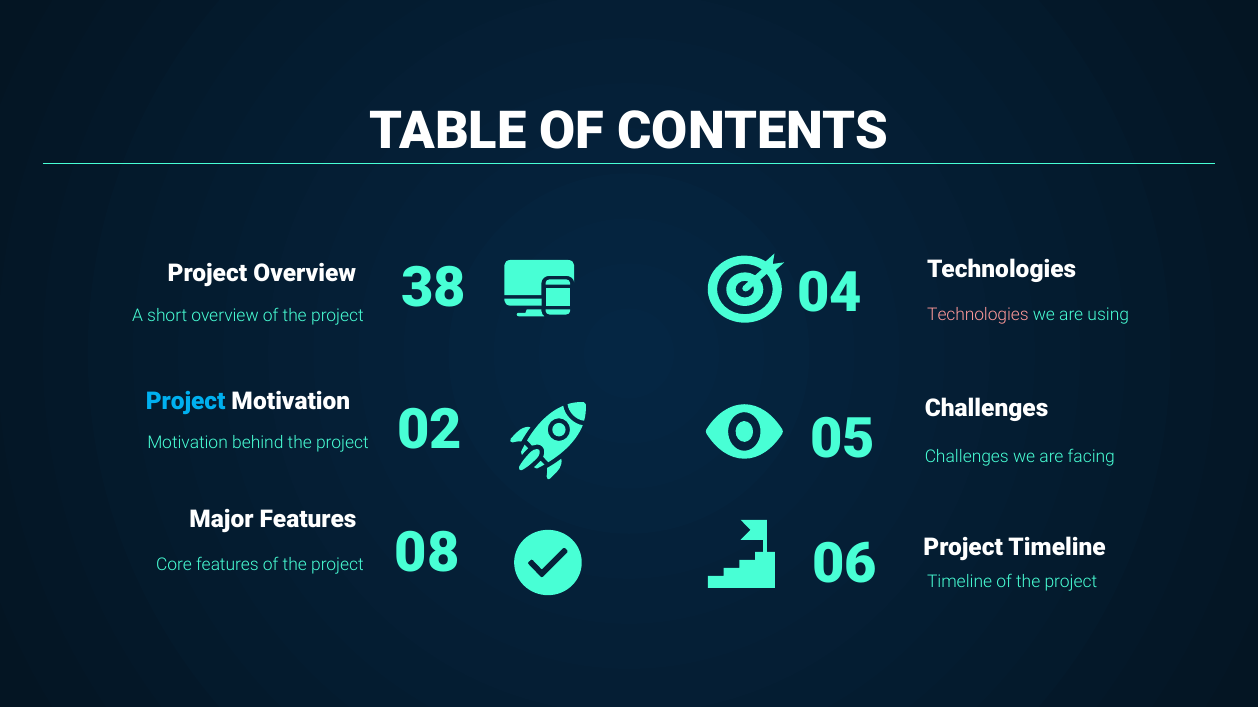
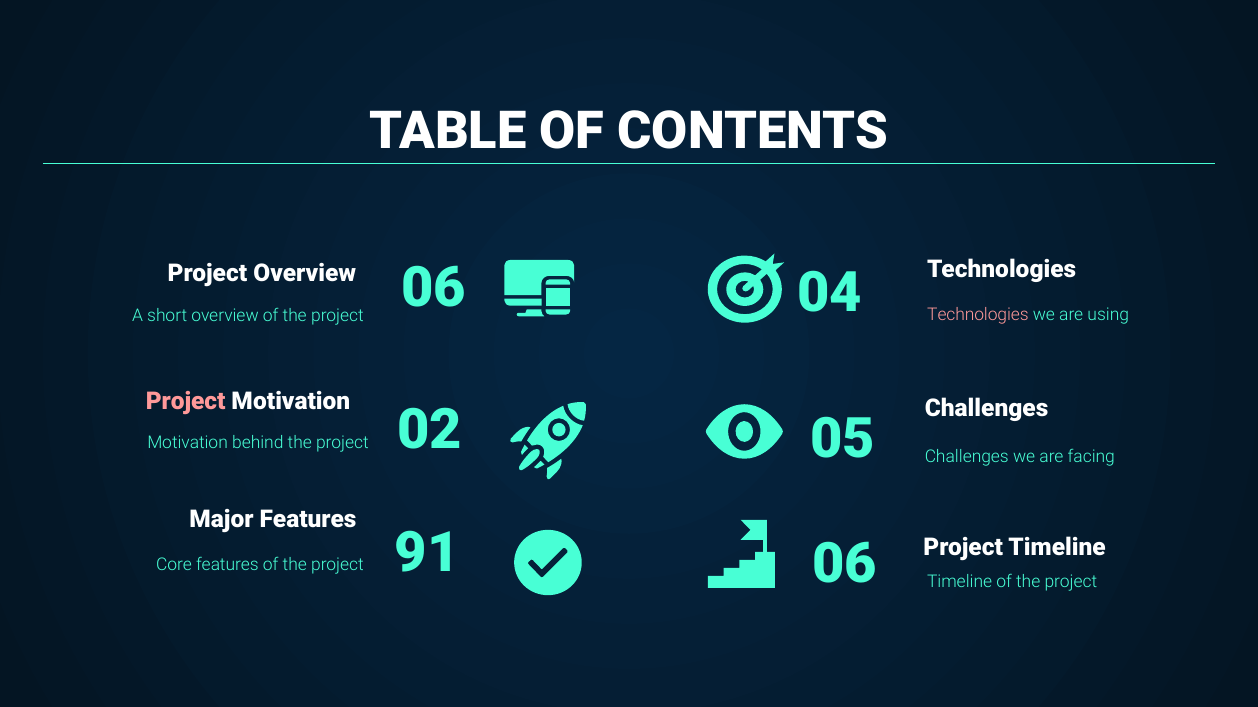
38 at (434, 288): 38 -> 06
Project at (186, 402) colour: light blue -> pink
08: 08 -> 91
